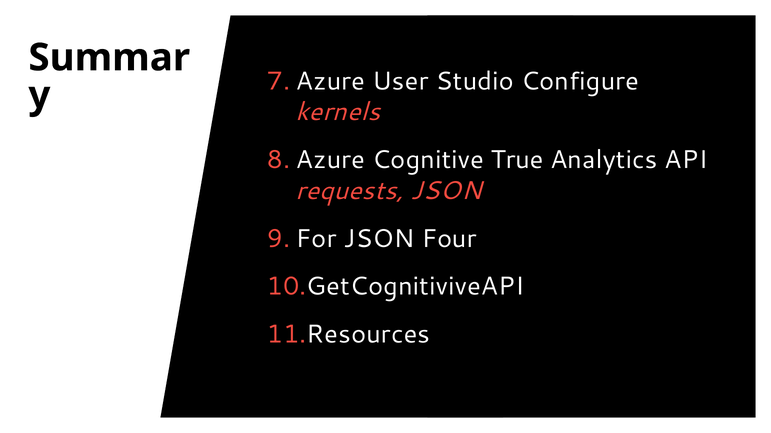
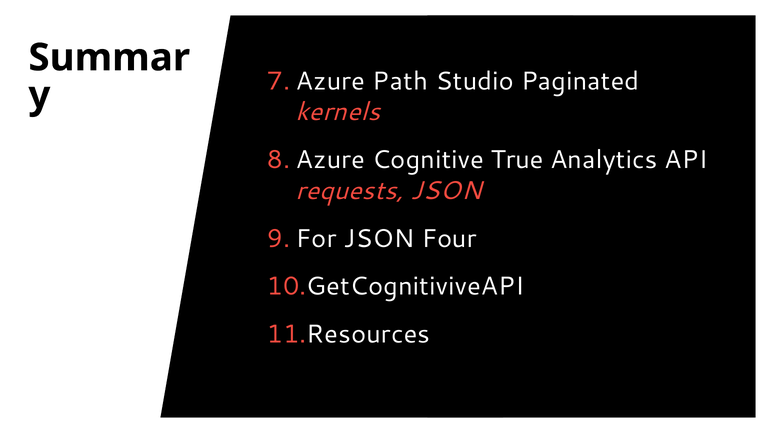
User: User -> Path
Configure: Configure -> Paginated
